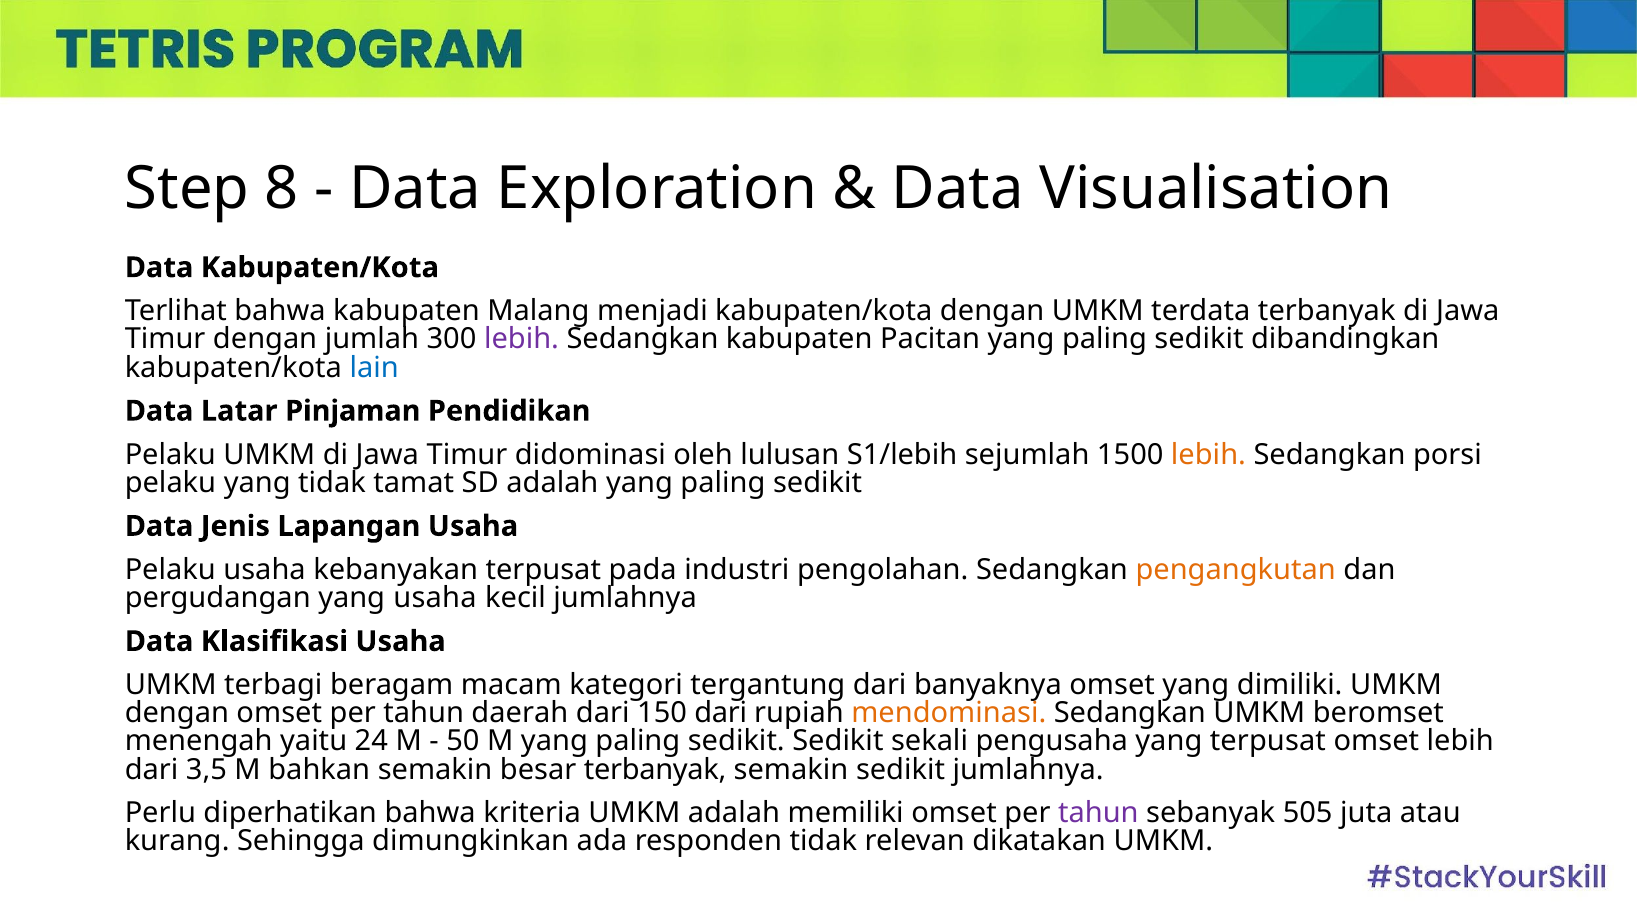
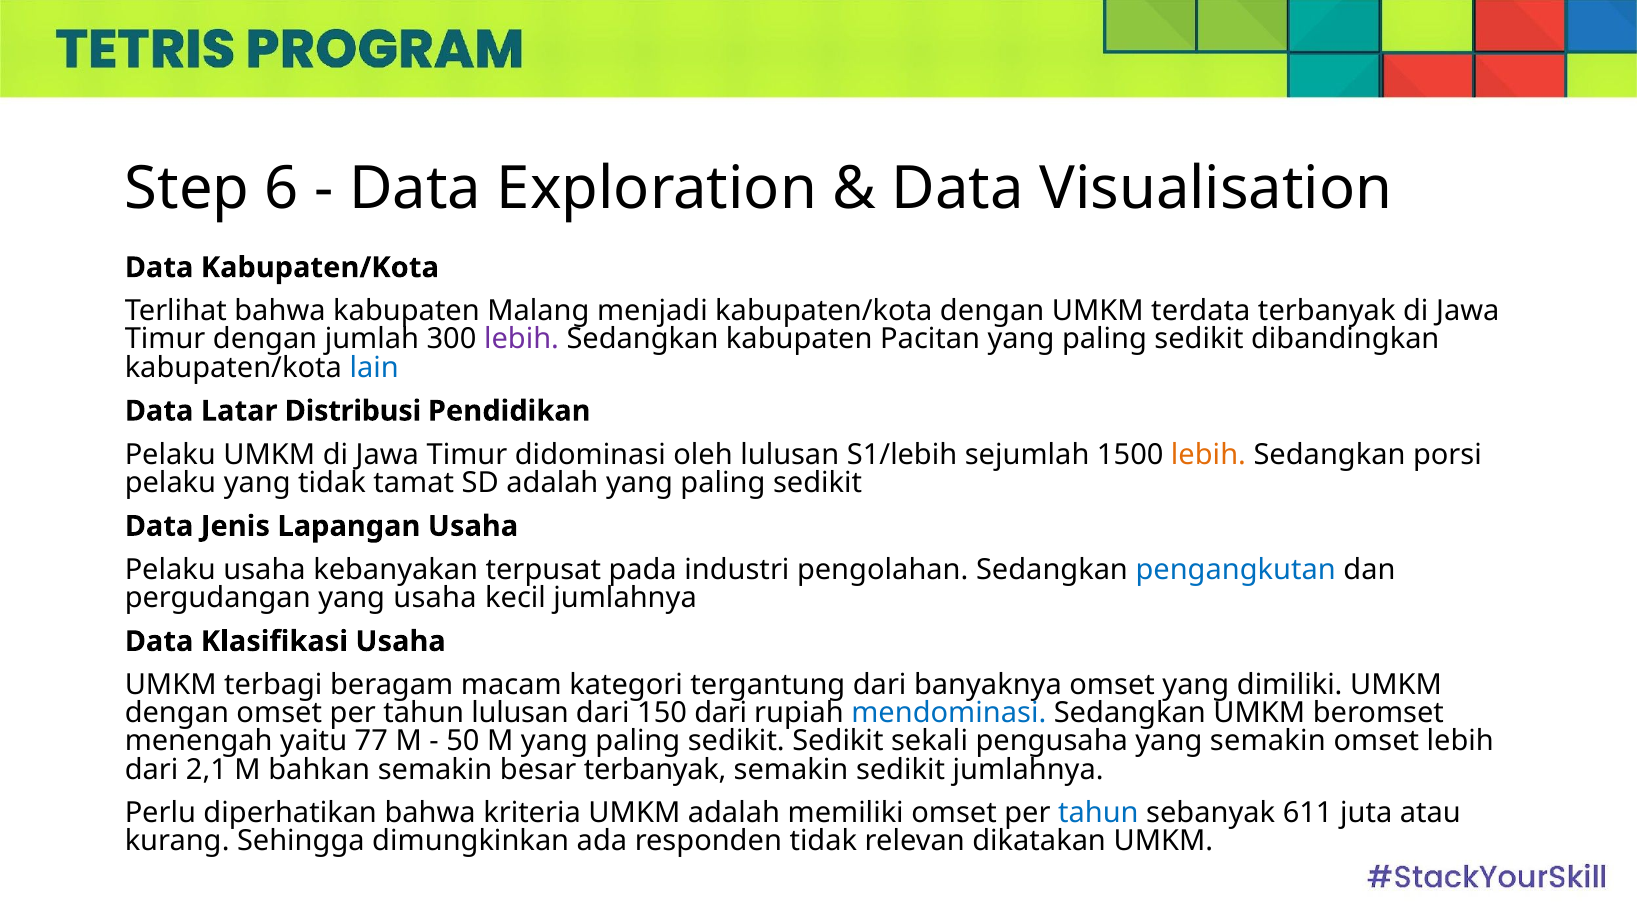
8: 8 -> 6
Pinjaman: Pinjaman -> Distribusi
pengangkutan colour: orange -> blue
tahun daerah: daerah -> lulusan
mendominasi colour: orange -> blue
24: 24 -> 77
yang terpusat: terpusat -> semakin
3,5: 3,5 -> 2,1
tahun at (1098, 813) colour: purple -> blue
505: 505 -> 611
